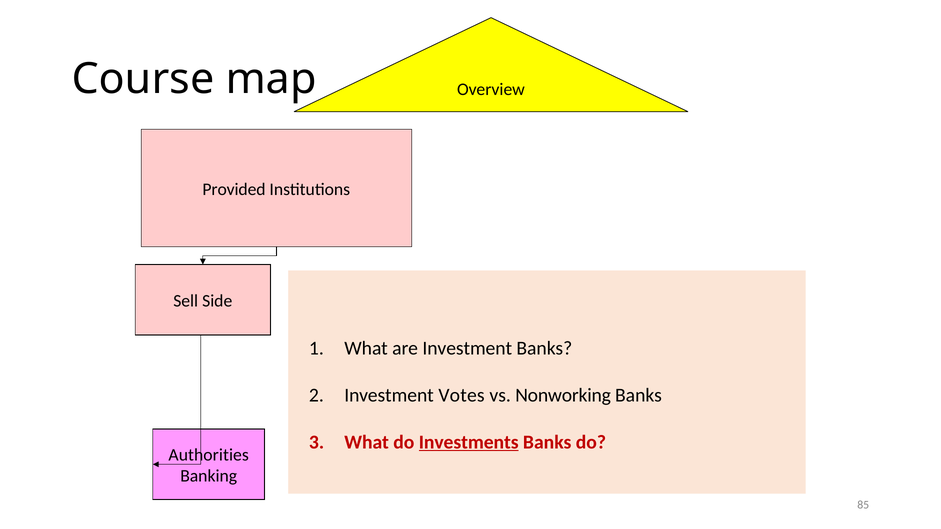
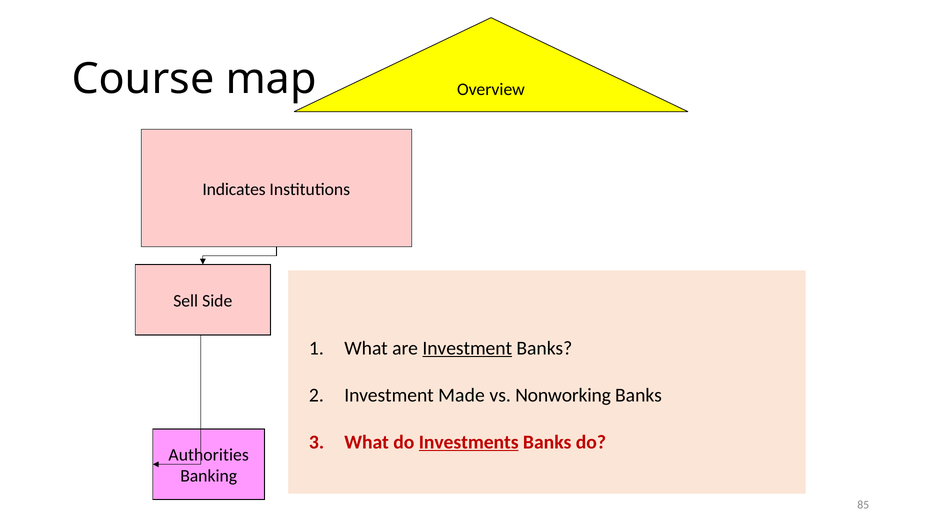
Provided: Provided -> Indicates
Investment at (467, 348) underline: none -> present
Votes: Votes -> Made
